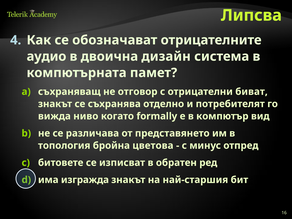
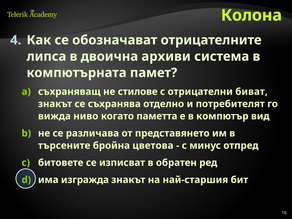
Липсва: Липсва -> Колона
аудио: аудио -> липса
дизайн: дизайн -> архиви
отговор: отговор -> стилове
formally: formally -> паметта
топология: топология -> търсените
